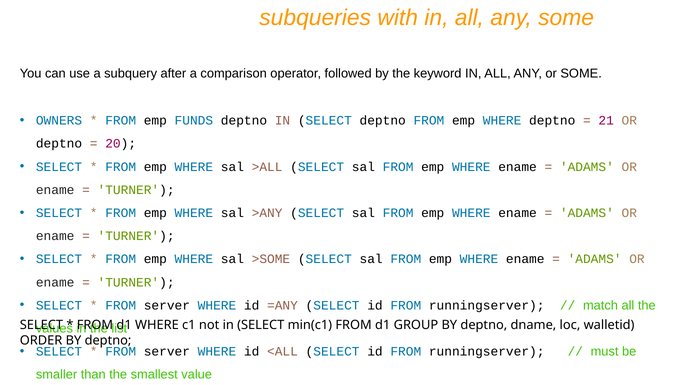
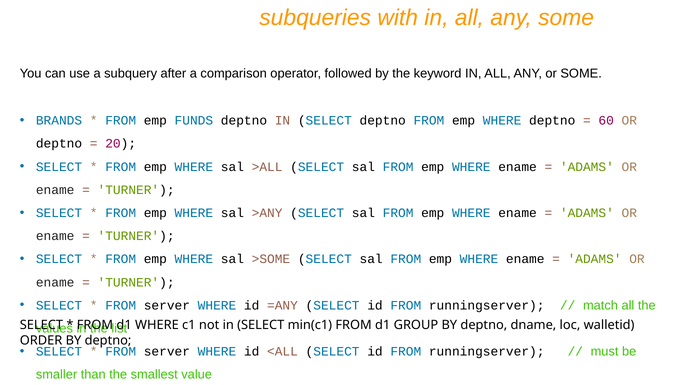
OWNERS: OWNERS -> BRANDS
21: 21 -> 60
